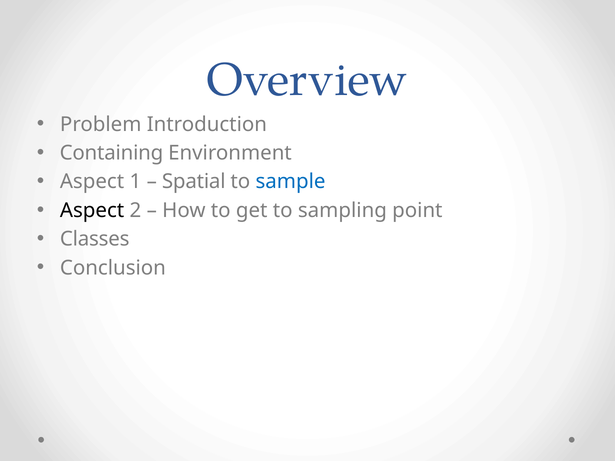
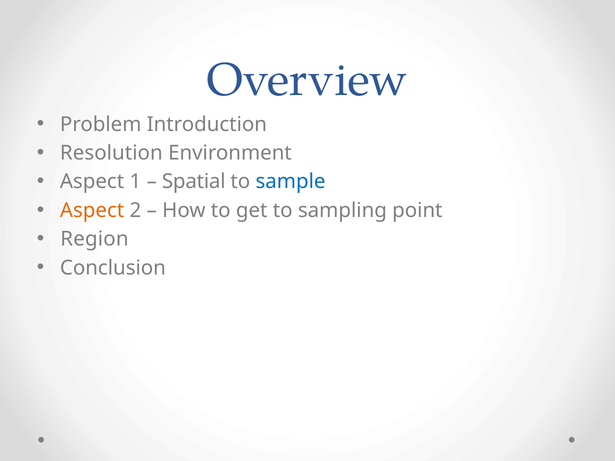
Containing: Containing -> Resolution
Aspect at (92, 211) colour: black -> orange
Classes: Classes -> Region
